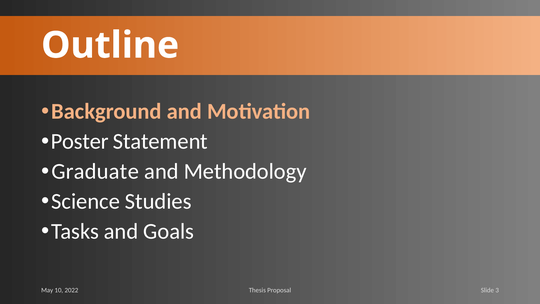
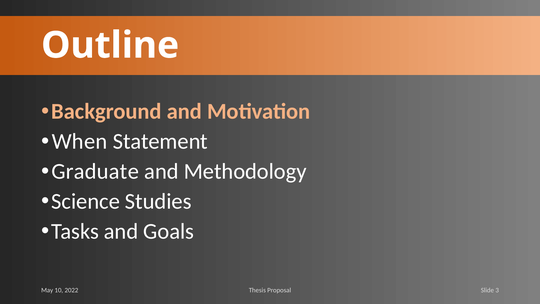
Poster: Poster -> When
